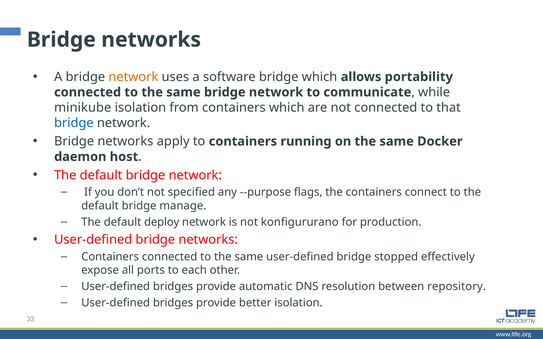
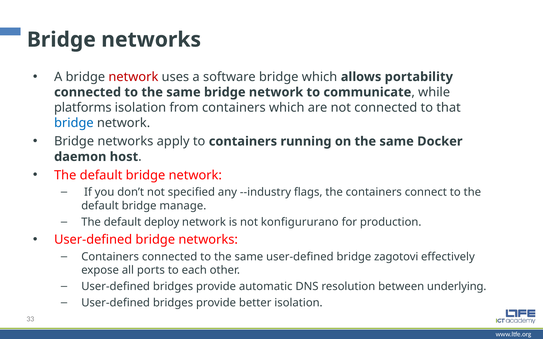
network at (133, 77) colour: orange -> red
minikube: minikube -> platforms
--purpose: --purpose -> --industry
stopped: stopped -> zagotovi
repository: repository -> underlying
